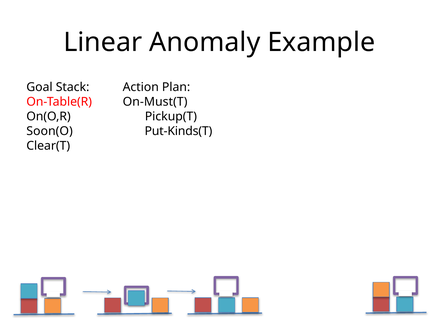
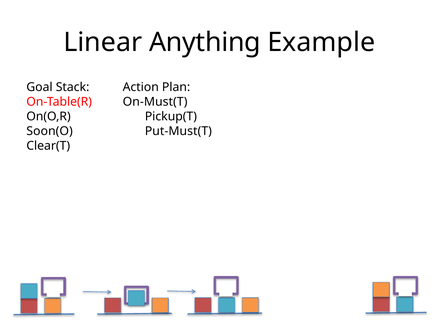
Anomaly: Anomaly -> Anything
Put-Kinds(T: Put-Kinds(T -> Put-Must(T
